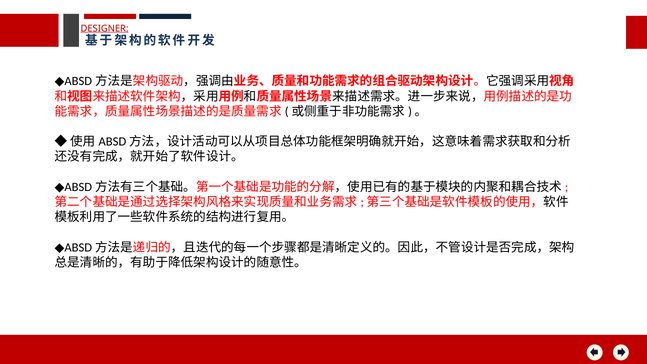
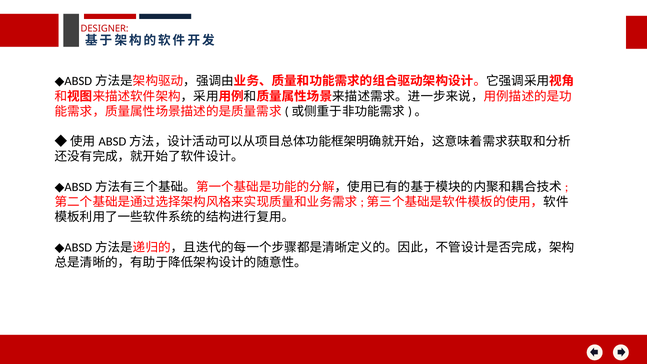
DESIGNER underline: present -> none
